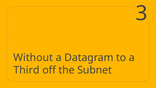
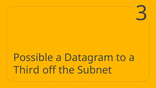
Without: Without -> Possible
